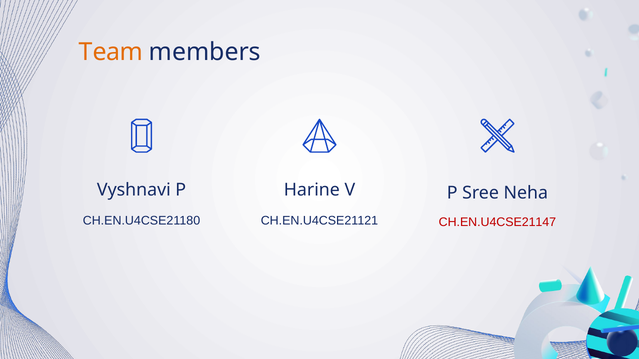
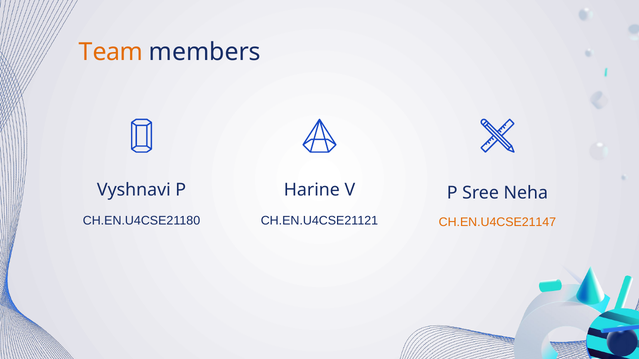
CH.EN.U4CSE21147 colour: red -> orange
